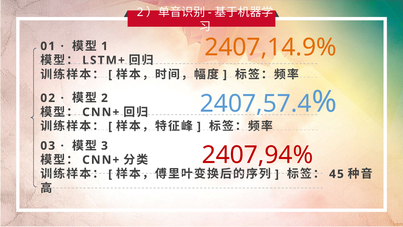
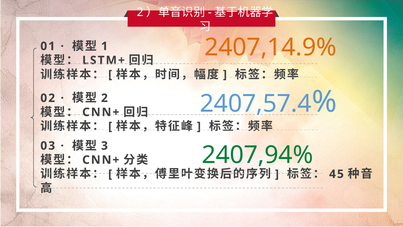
2407,94% colour: red -> green
